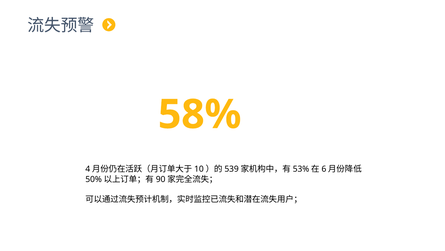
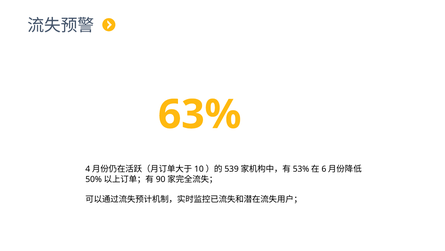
58%: 58% -> 63%
